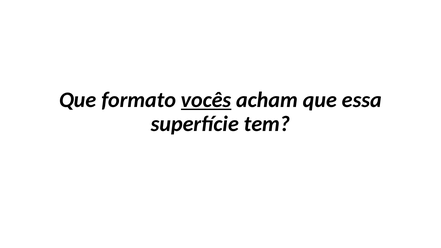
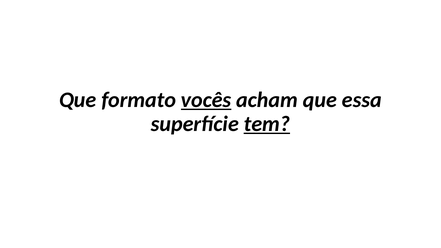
tem underline: none -> present
